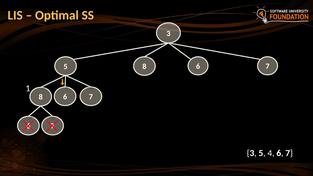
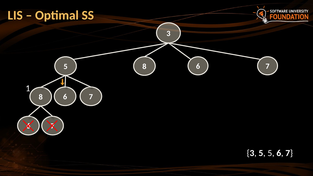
5 4: 4 -> 5
